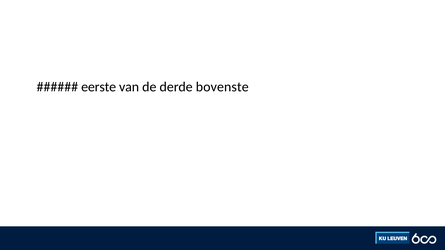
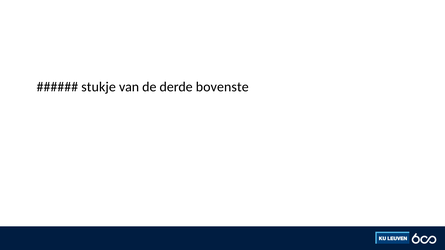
eerste: eerste -> stukje
